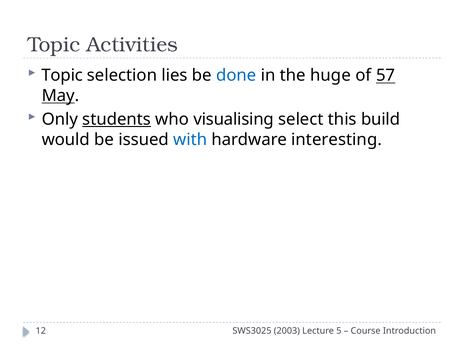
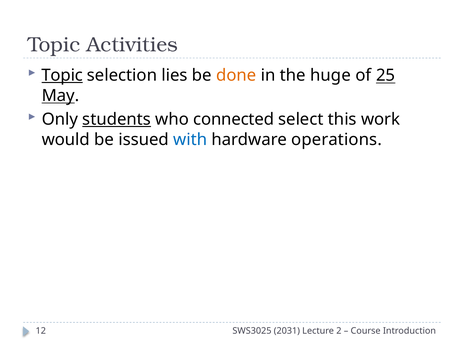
Topic at (62, 75) underline: none -> present
done colour: blue -> orange
57: 57 -> 25
visualising: visualising -> connected
build: build -> work
interesting: interesting -> operations
2003: 2003 -> 2031
5: 5 -> 2
